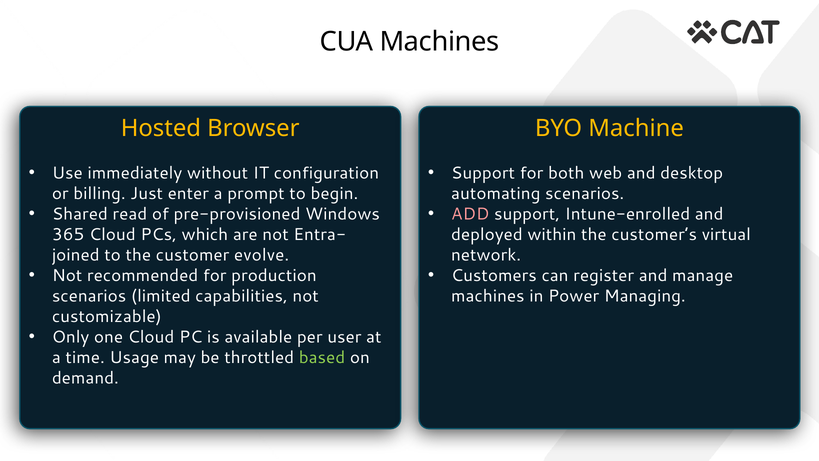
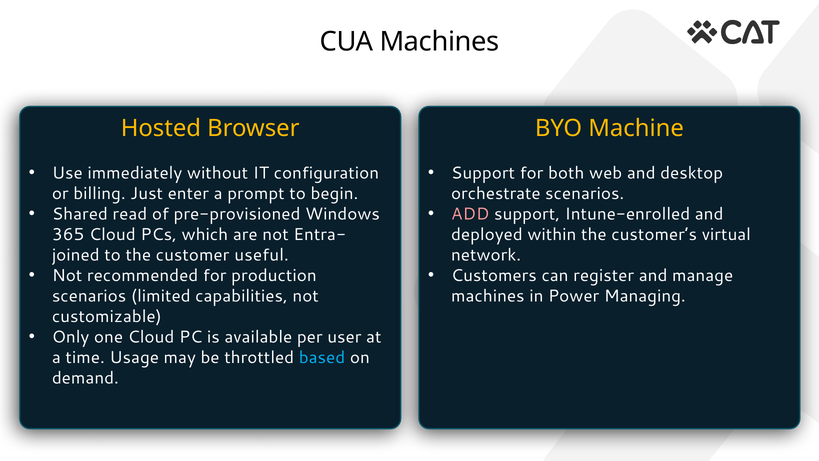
automating: automating -> orchestrate
evolve: evolve -> useful
based colour: light green -> light blue
